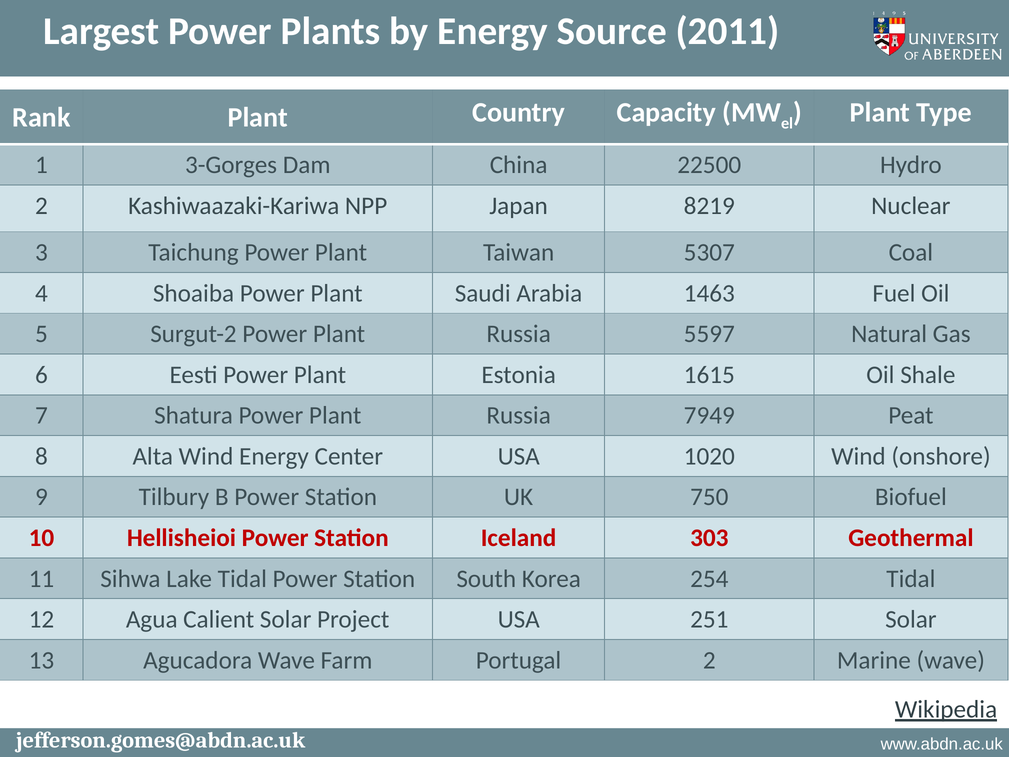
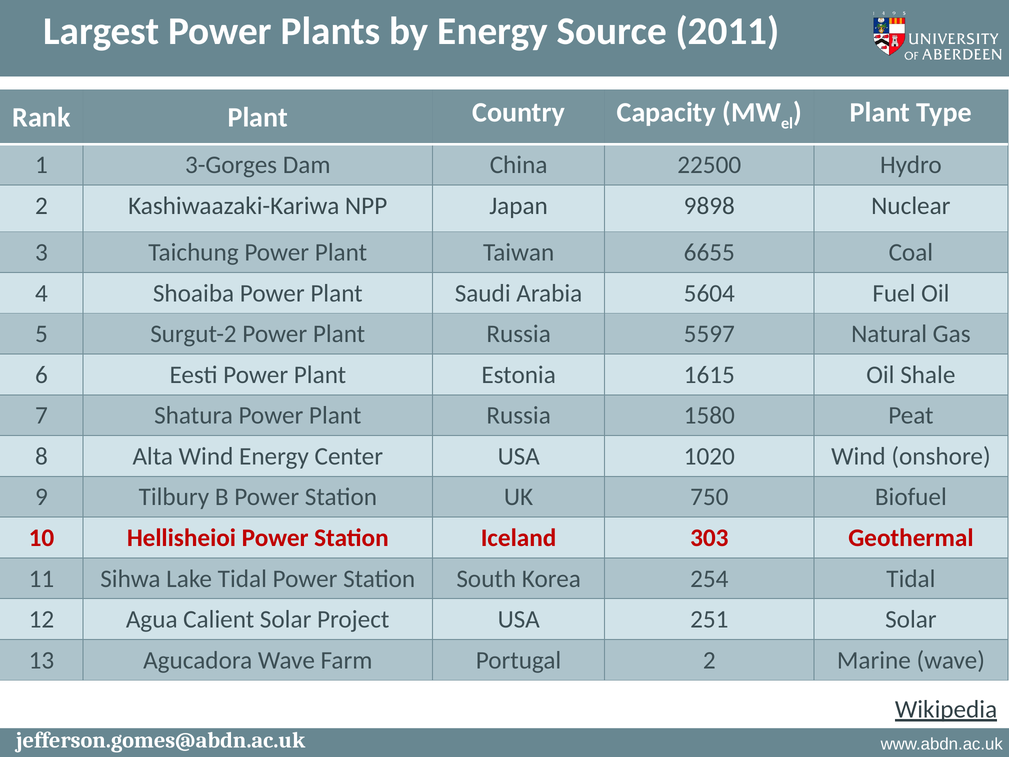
8219: 8219 -> 9898
5307: 5307 -> 6655
1463: 1463 -> 5604
7949: 7949 -> 1580
